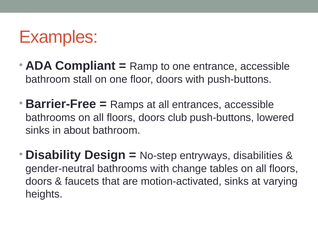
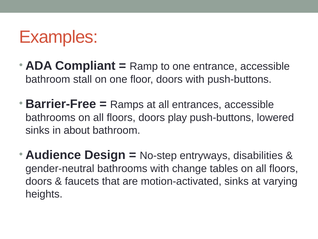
club: club -> play
Disability: Disability -> Audience
